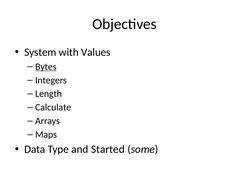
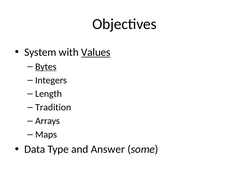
Values underline: none -> present
Calculate: Calculate -> Tradition
Started: Started -> Answer
